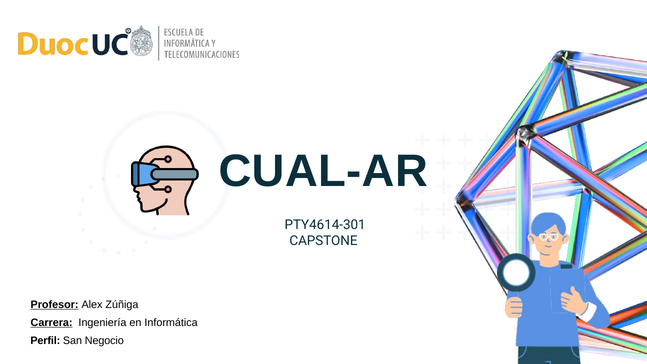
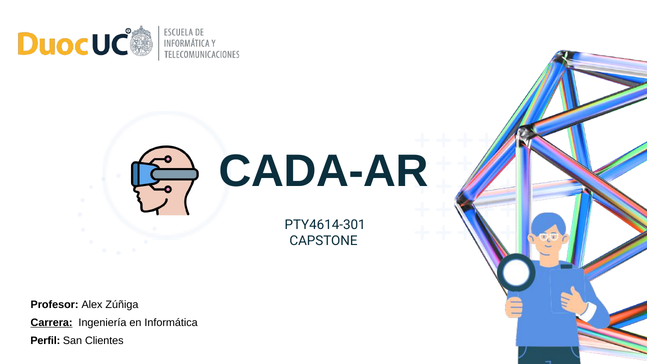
CUAL-AR: CUAL-AR -> CADA-AR
Profesor underline: present -> none
Negocio: Negocio -> Clientes
